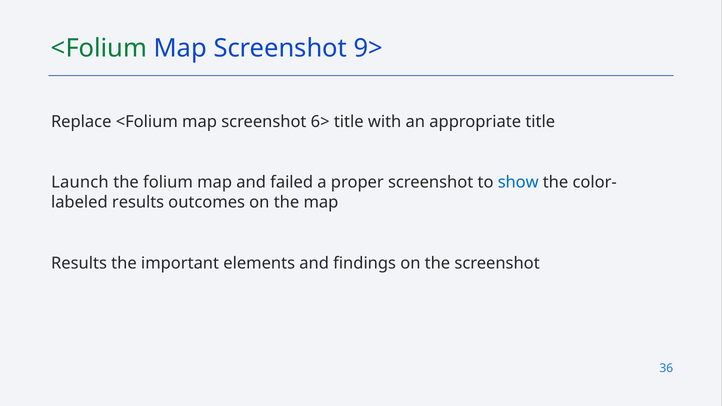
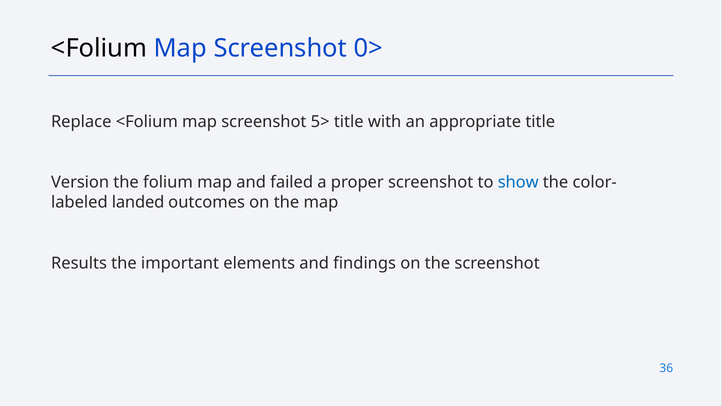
<Folium at (99, 48) colour: green -> black
9>: 9> -> 0>
6>: 6> -> 5>
Launch: Launch -> Version
results at (138, 202): results -> landed
